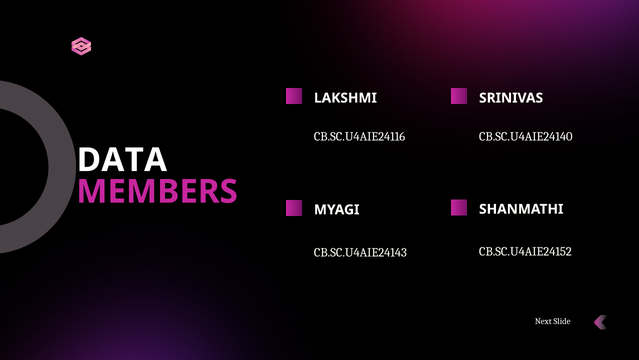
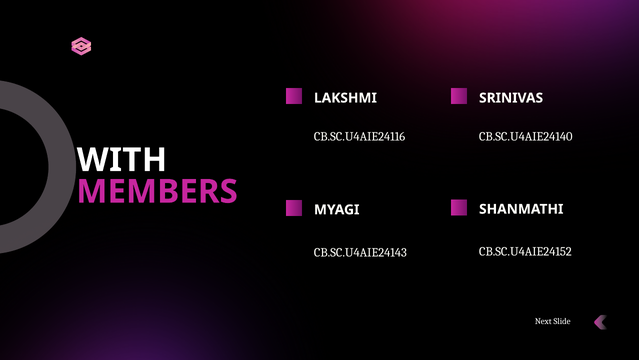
DATA: DATA -> WITH
